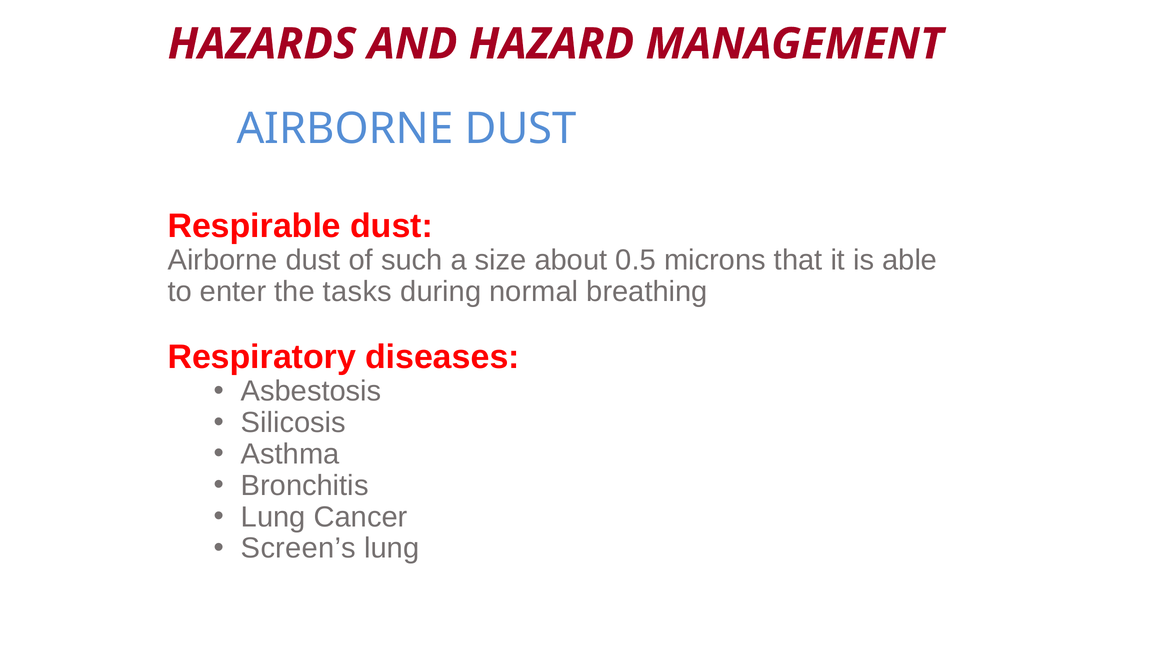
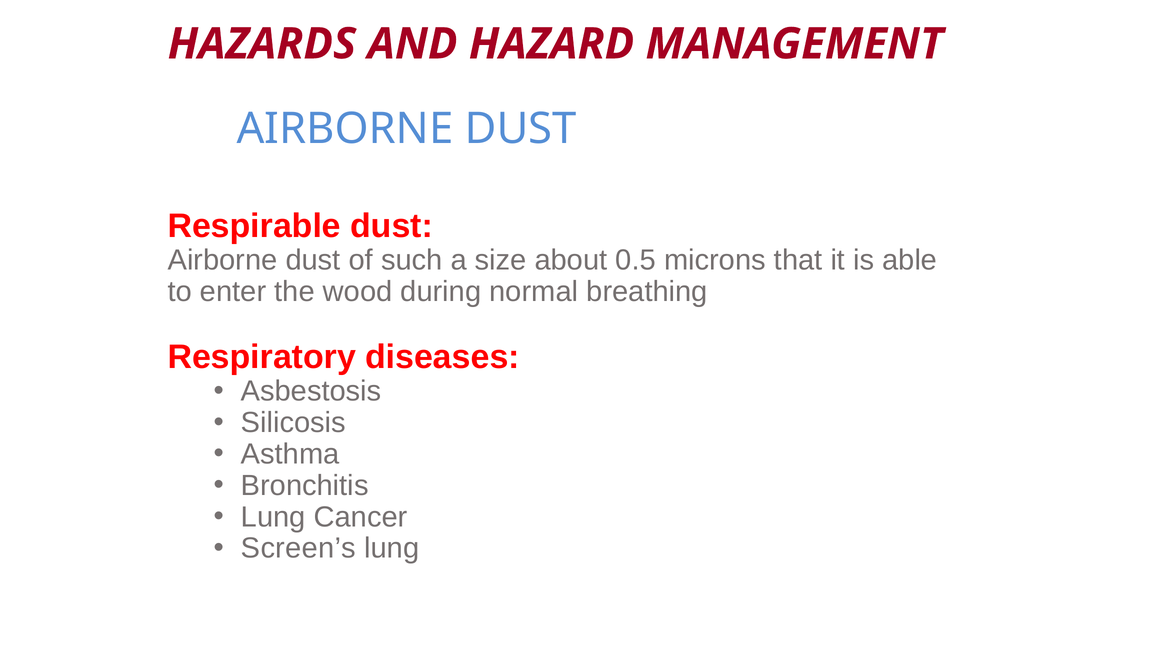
tasks: tasks -> wood
